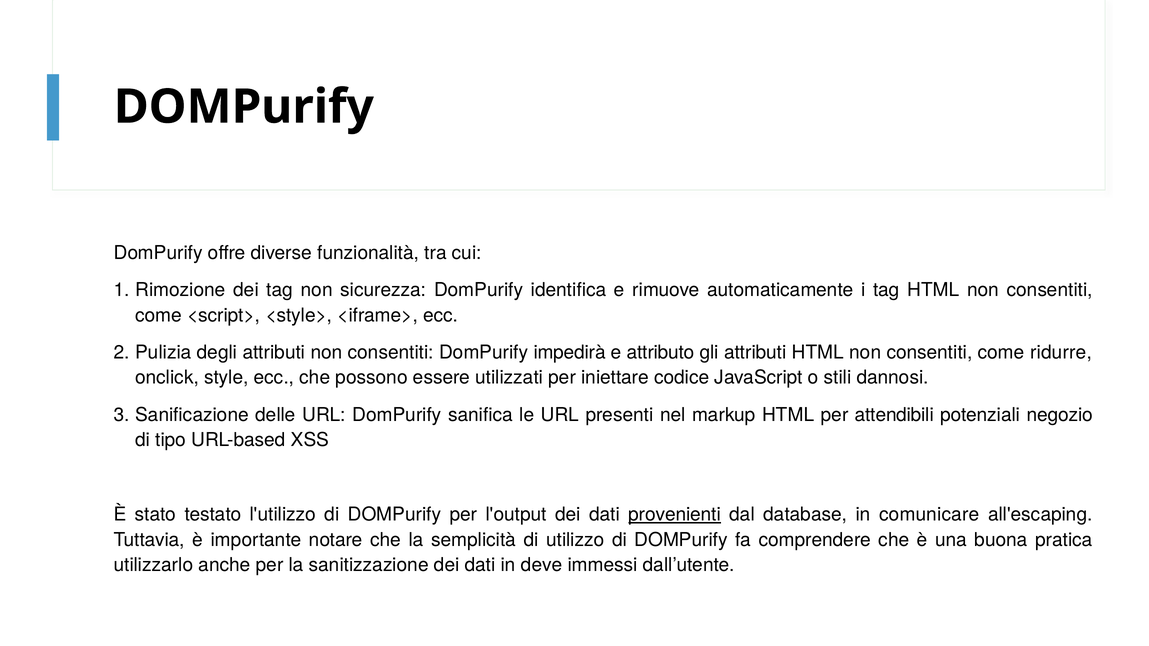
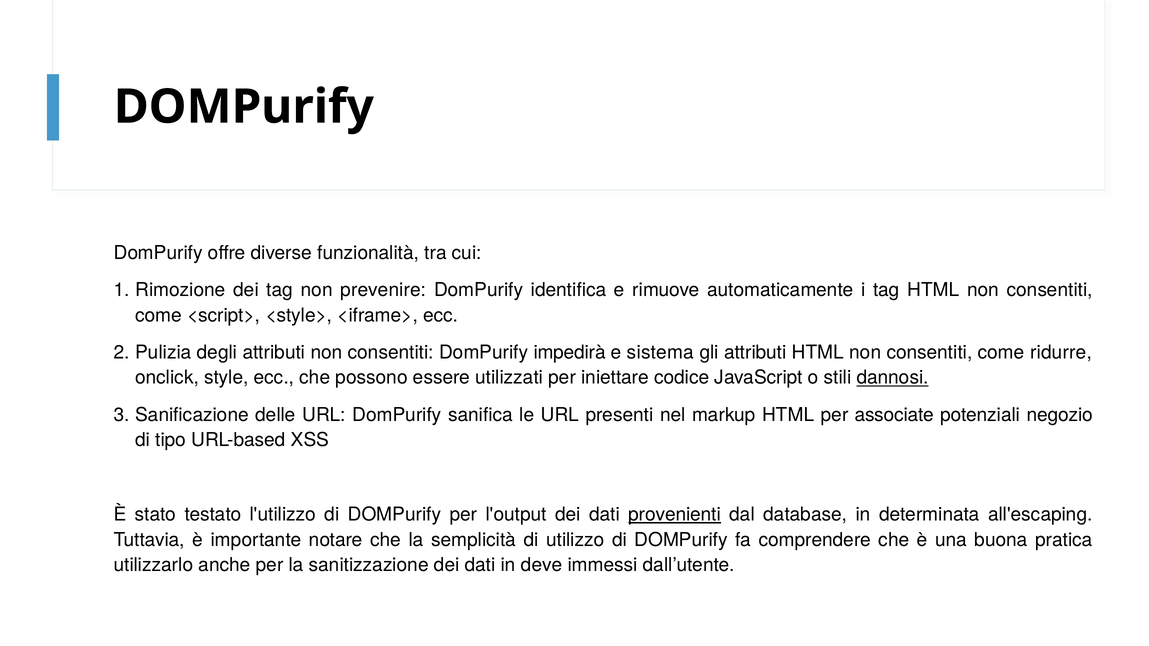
sicurezza: sicurezza -> prevenire
attributo: attributo -> sistema
dannosi underline: none -> present
attendibili: attendibili -> associate
comunicare: comunicare -> determinata
